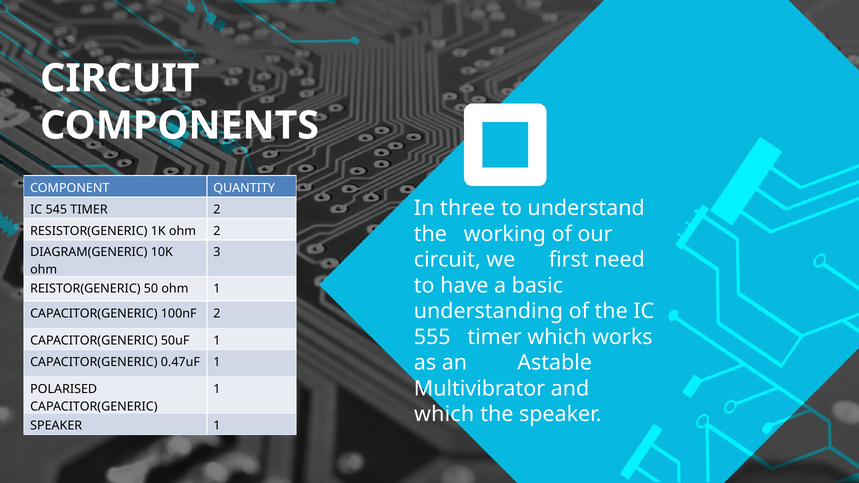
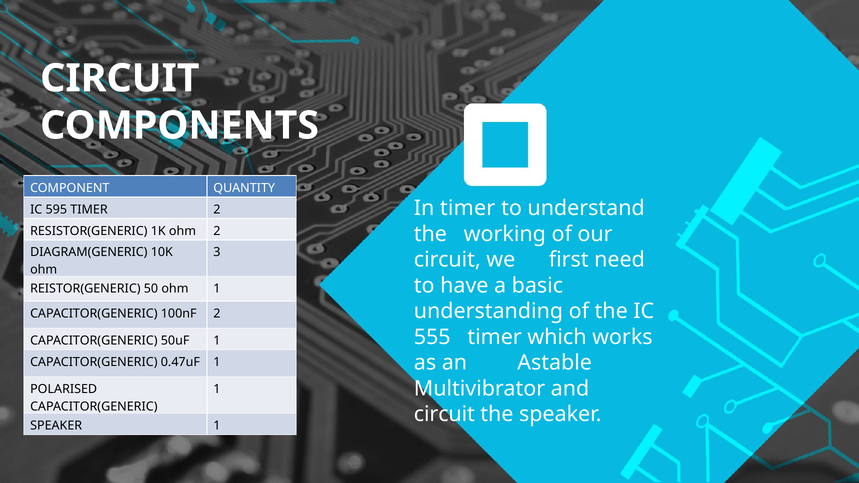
In three: three -> timer
545: 545 -> 595
which at (444, 415): which -> circuit
